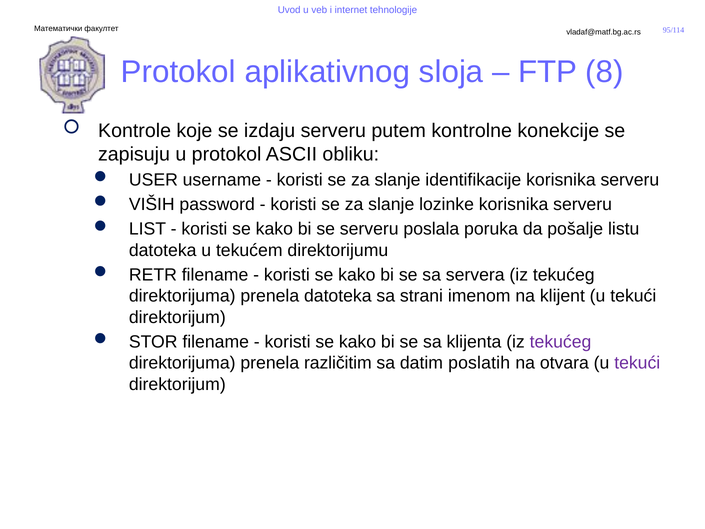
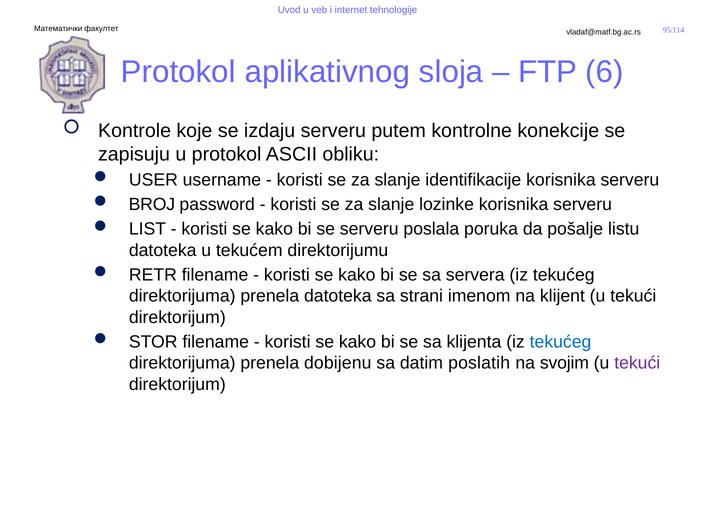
8: 8 -> 6
VIŠIH: VIŠIH -> BROJ
tekućeg at (561, 342) colour: purple -> blue
različitim: različitim -> dobijenu
otvara: otvara -> svojim
